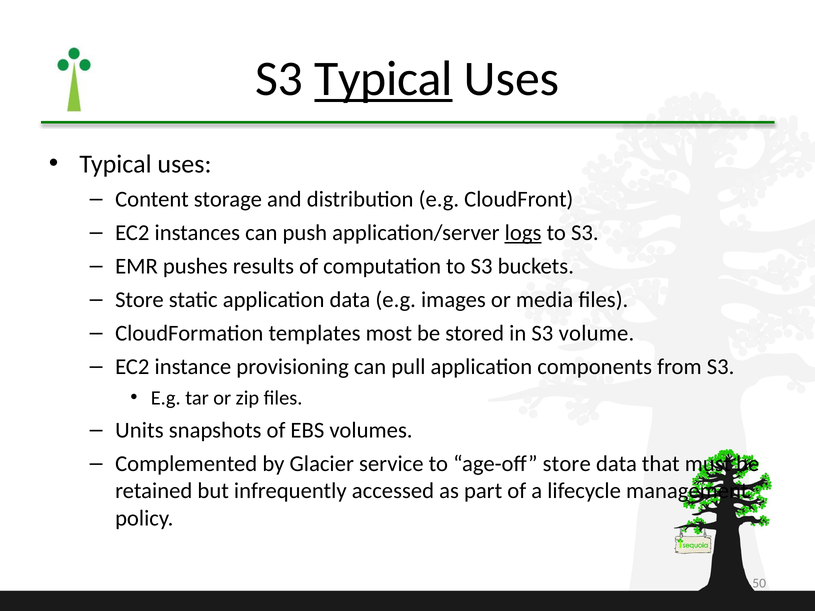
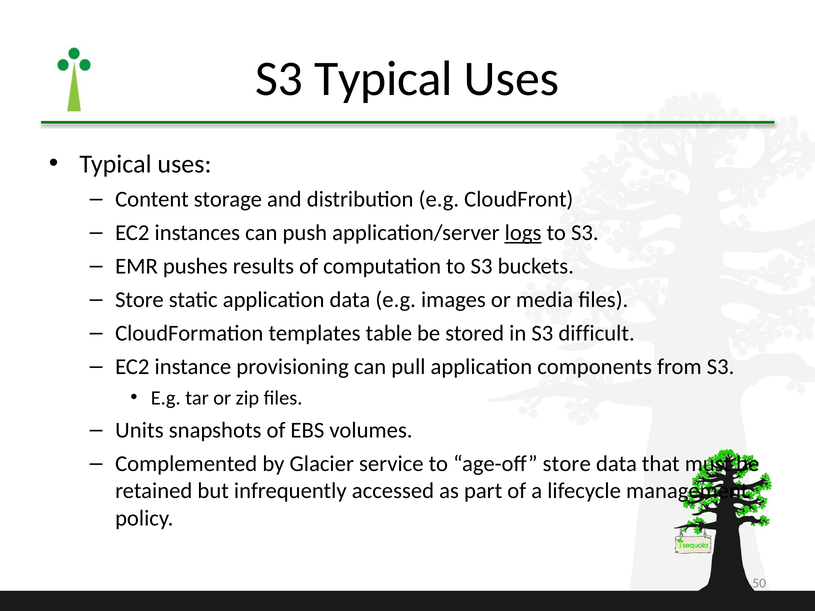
Typical at (384, 79) underline: present -> none
most: most -> table
volume: volume -> difficult
